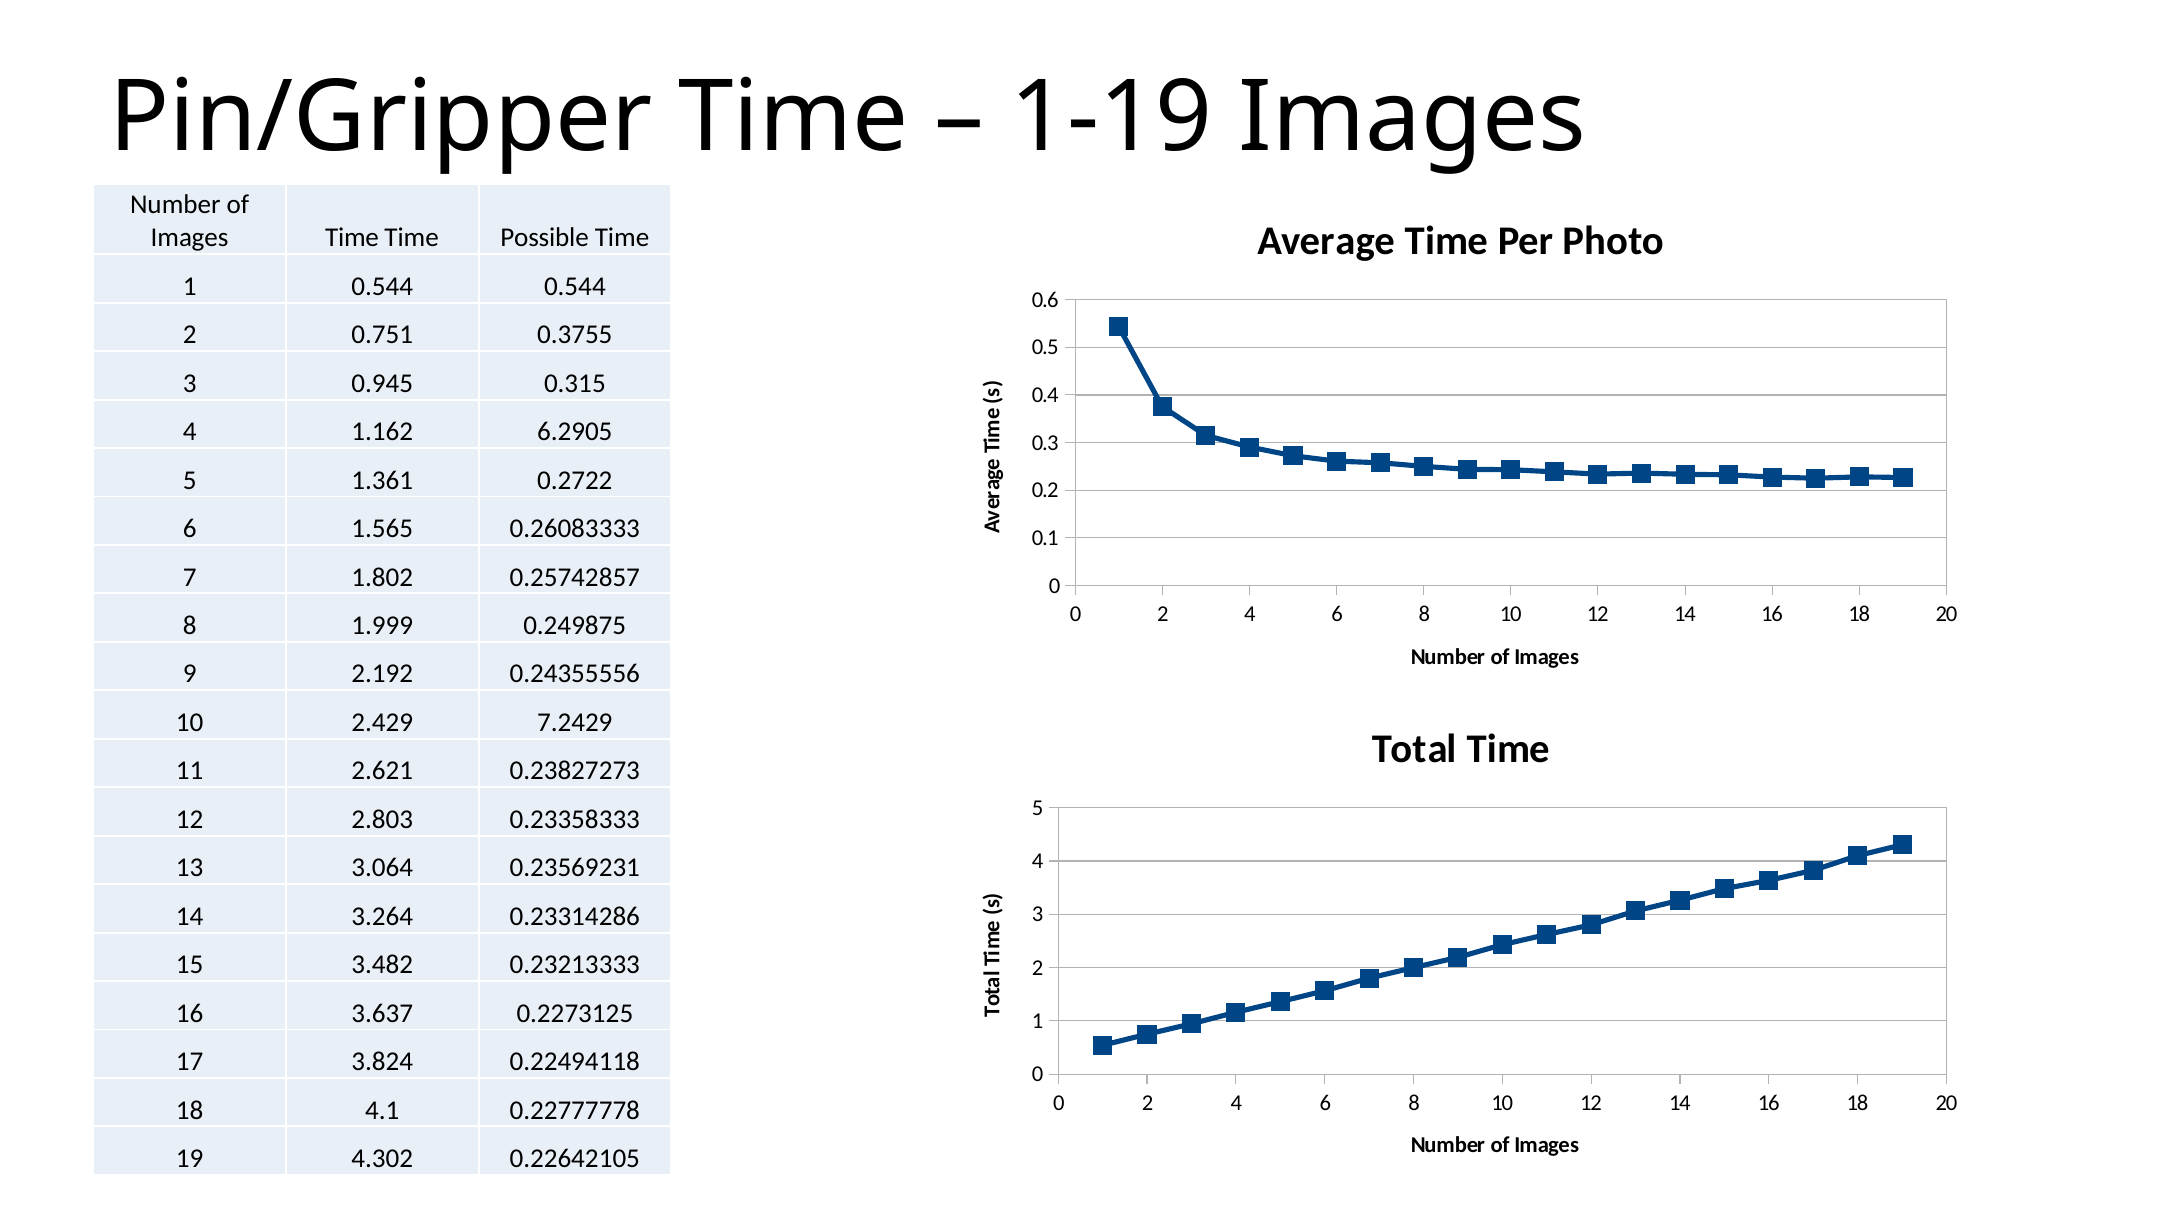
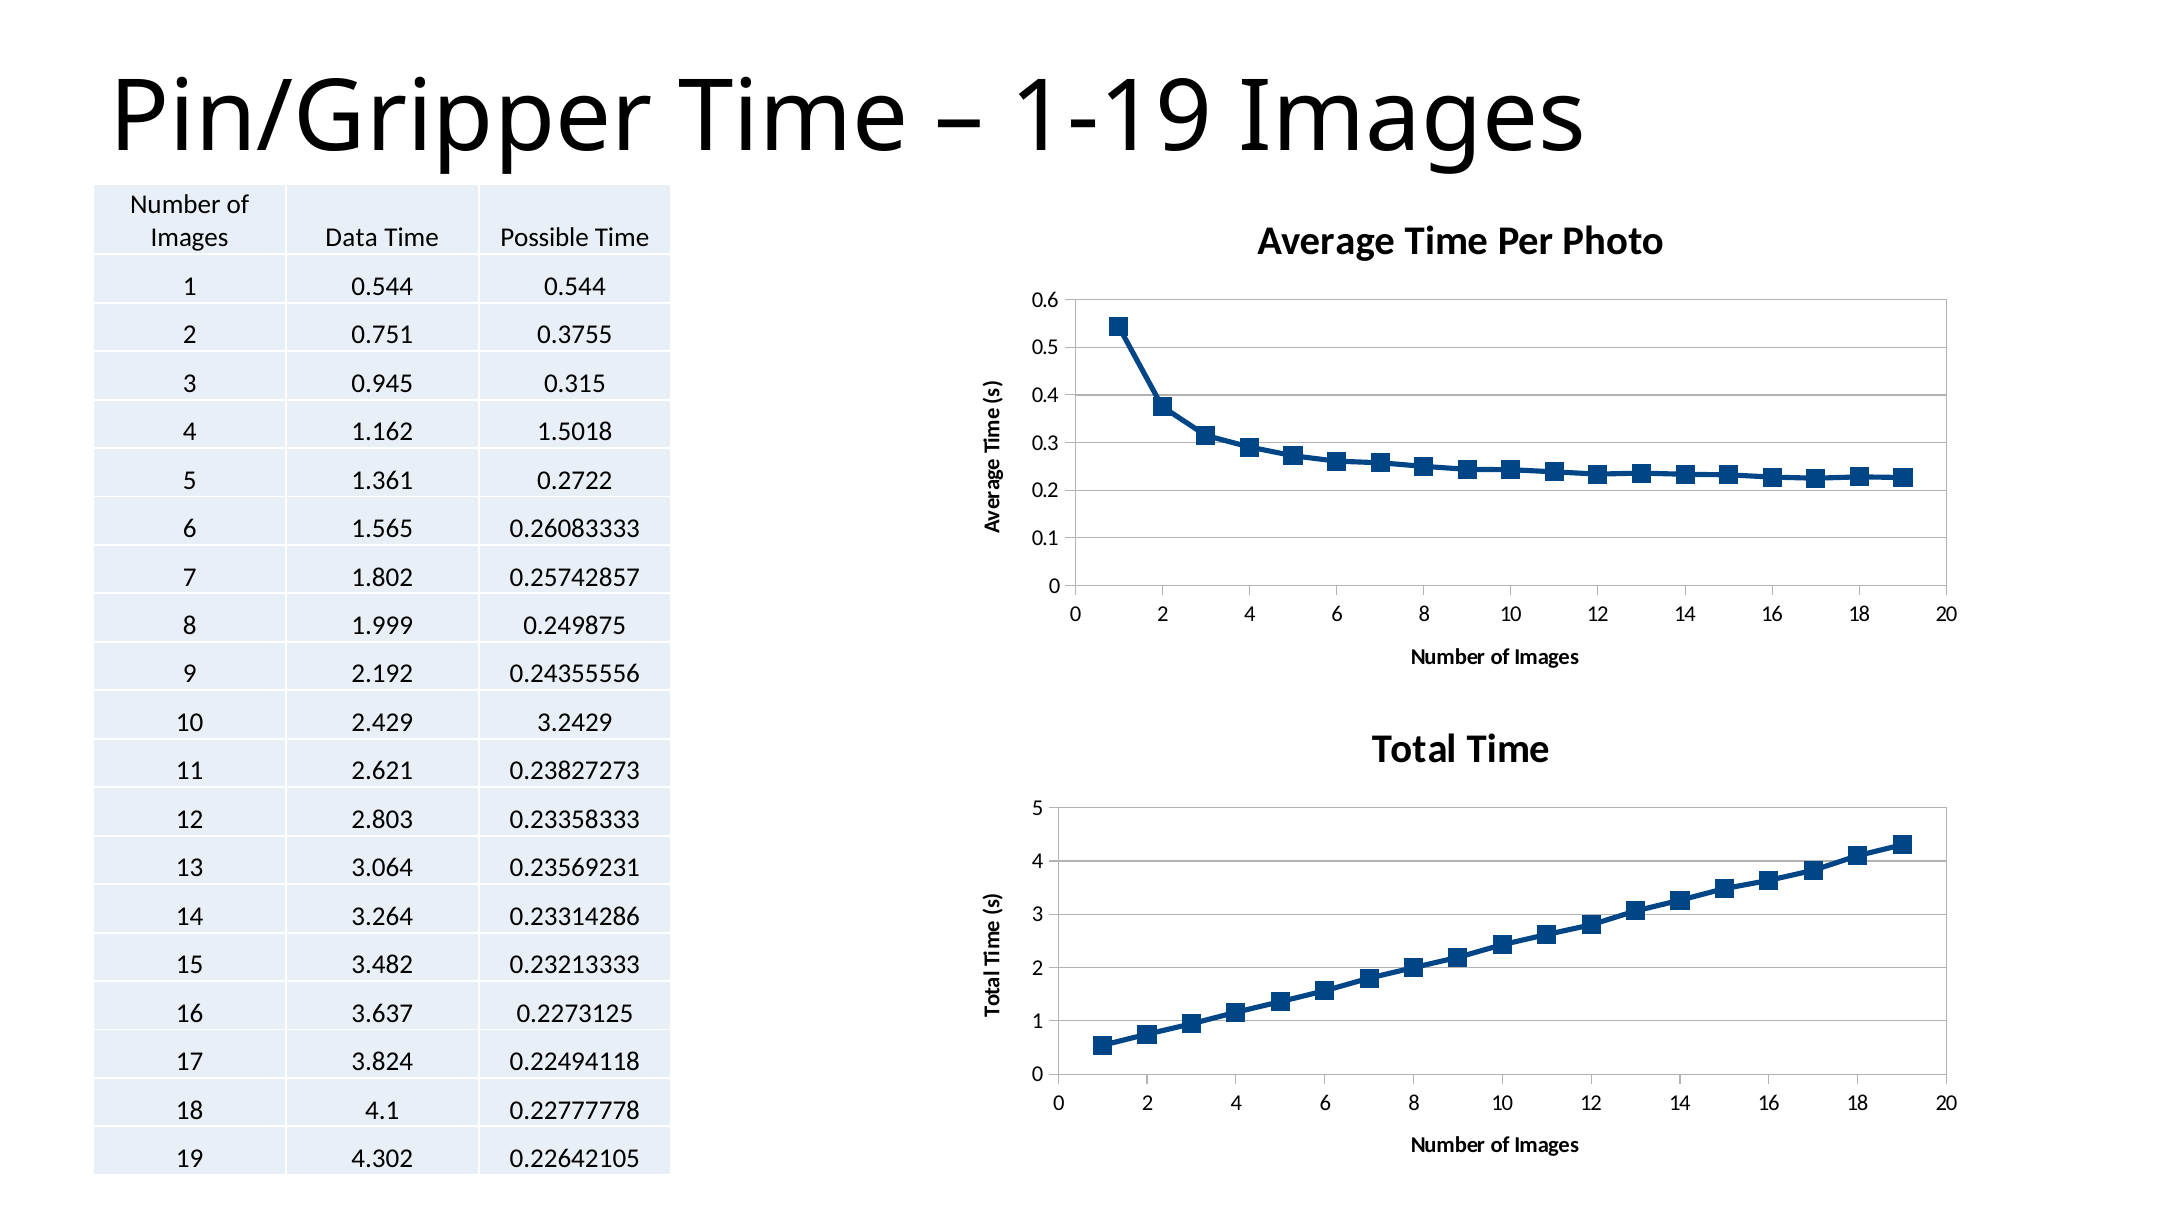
Images Time: Time -> Data
6.2905: 6.2905 -> 1.5018
7.2429: 7.2429 -> 3.2429
